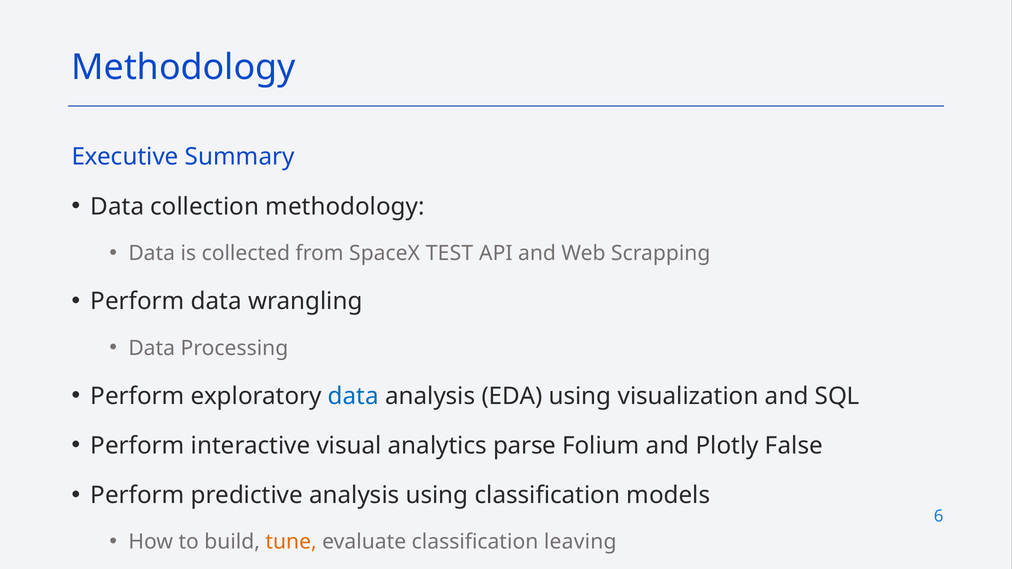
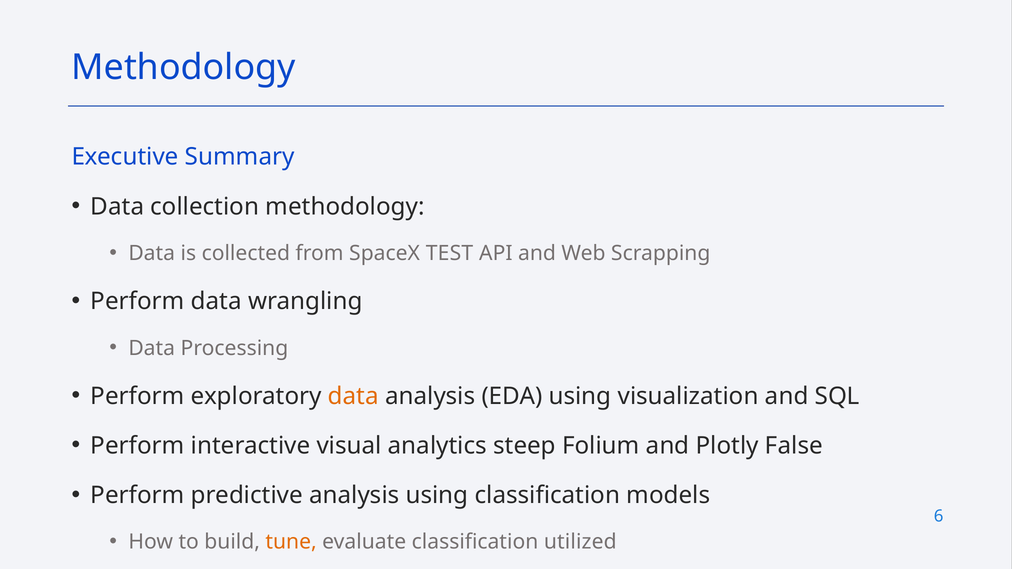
data at (353, 396) colour: blue -> orange
parse: parse -> steep
leaving: leaving -> utilized
